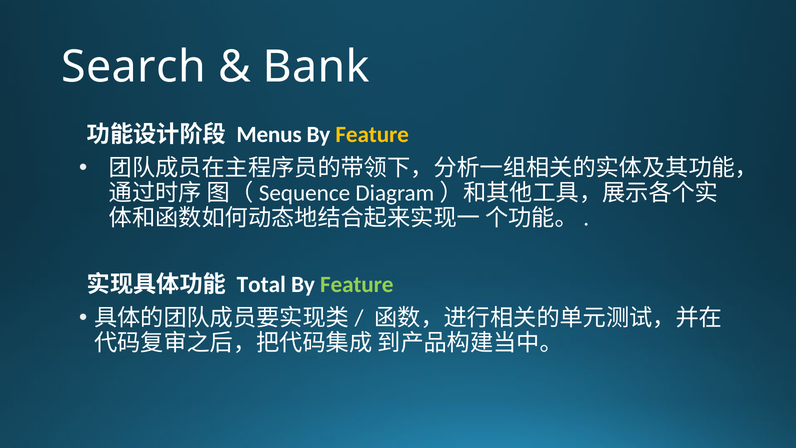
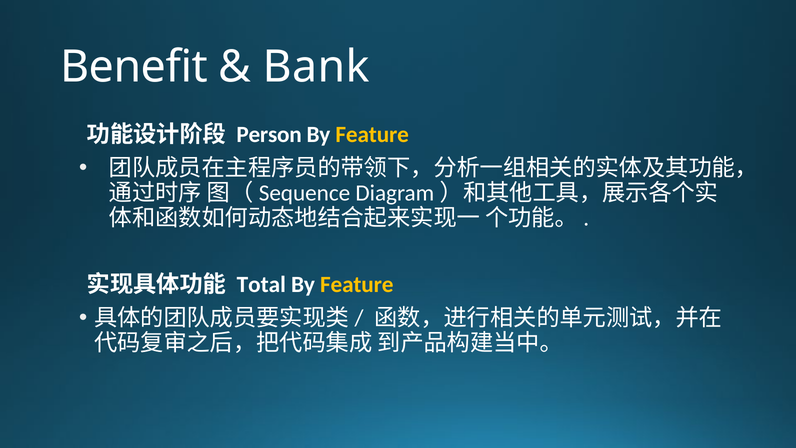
Search: Search -> Benefit
Menus: Menus -> Person
Feature at (357, 285) colour: light green -> yellow
